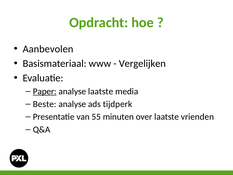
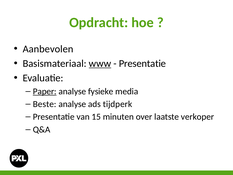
www underline: none -> present
Vergelijken at (142, 63): Vergelijken -> Presentatie
analyse laatste: laatste -> fysieke
55: 55 -> 15
vrienden: vrienden -> verkoper
